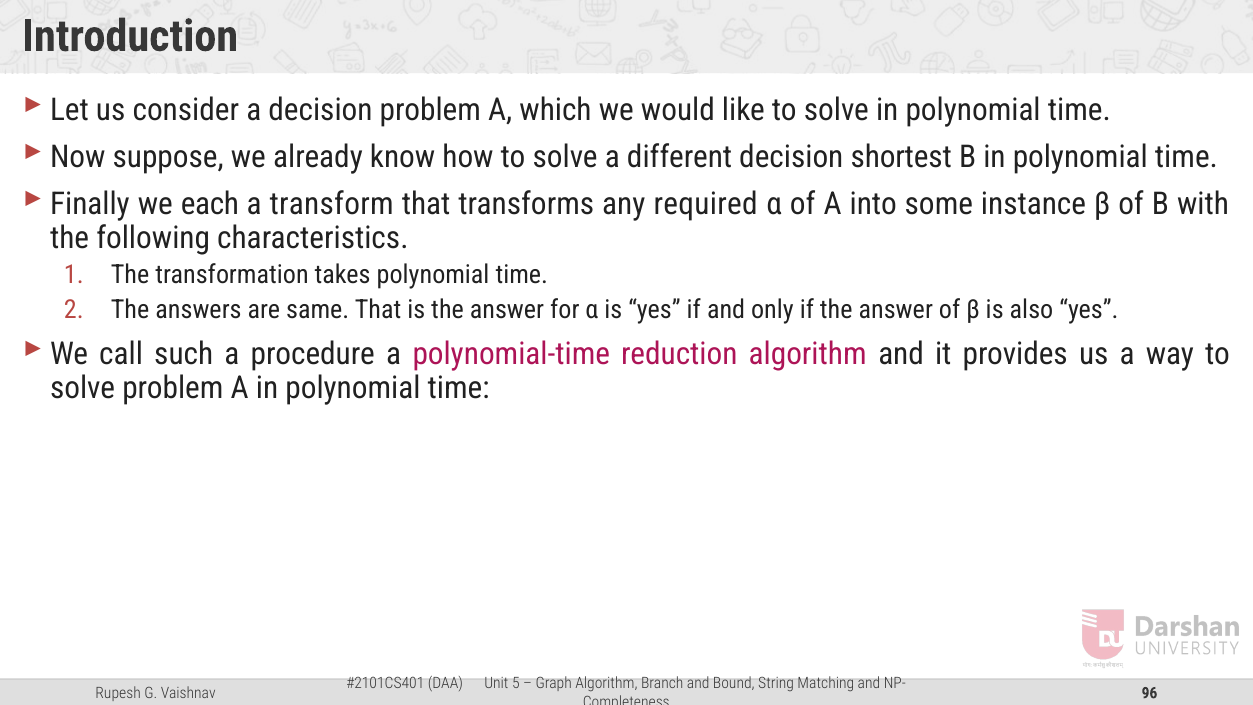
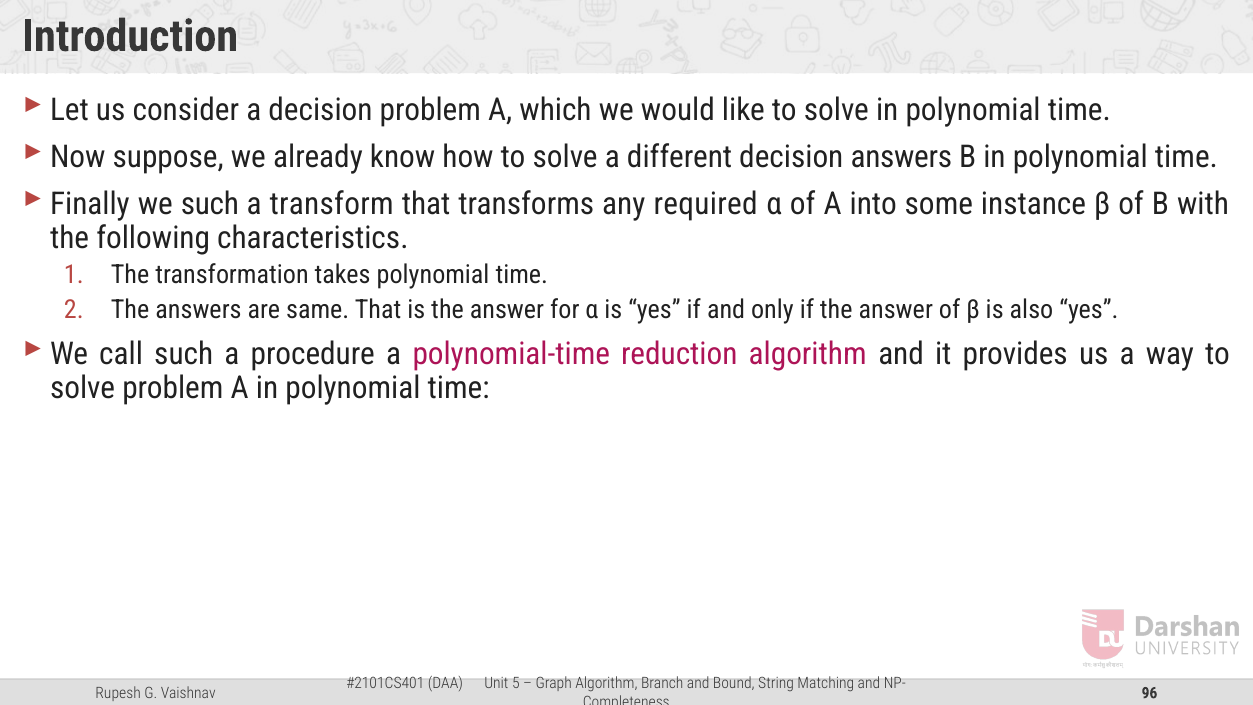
decision shortest: shortest -> answers
we each: each -> such
